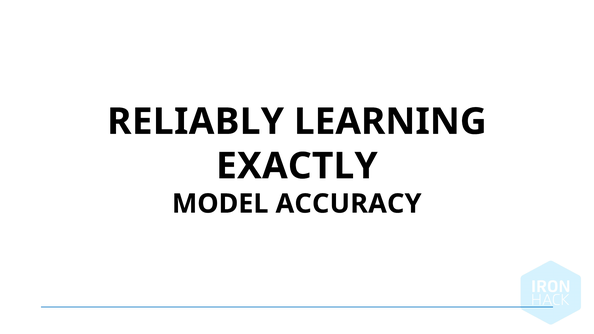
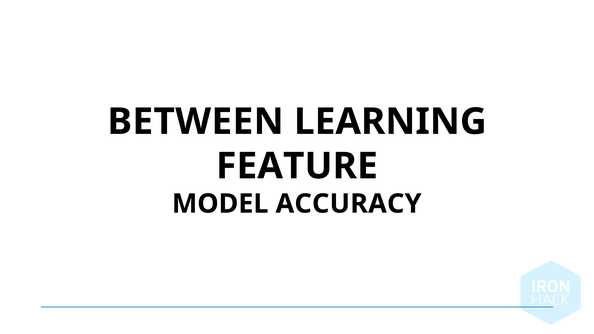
RELIABLY: RELIABLY -> BETWEEN
EXACTLY: EXACTLY -> FEATURE
